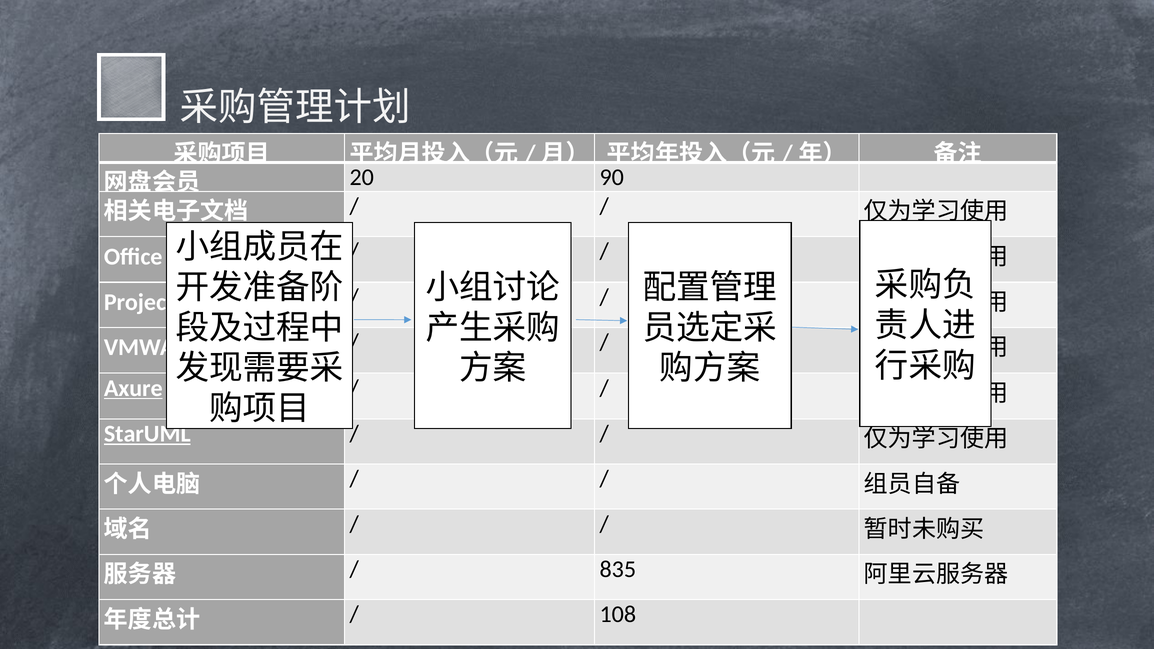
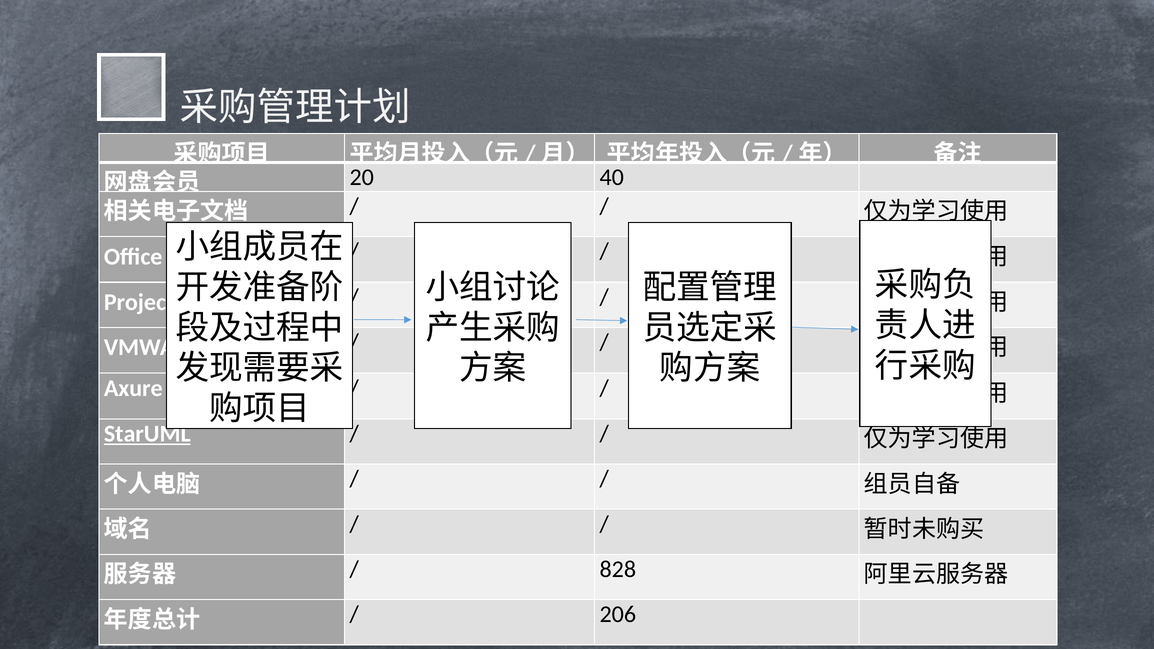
90: 90 -> 40
Axure underline: present -> none
835: 835 -> 828
108: 108 -> 206
